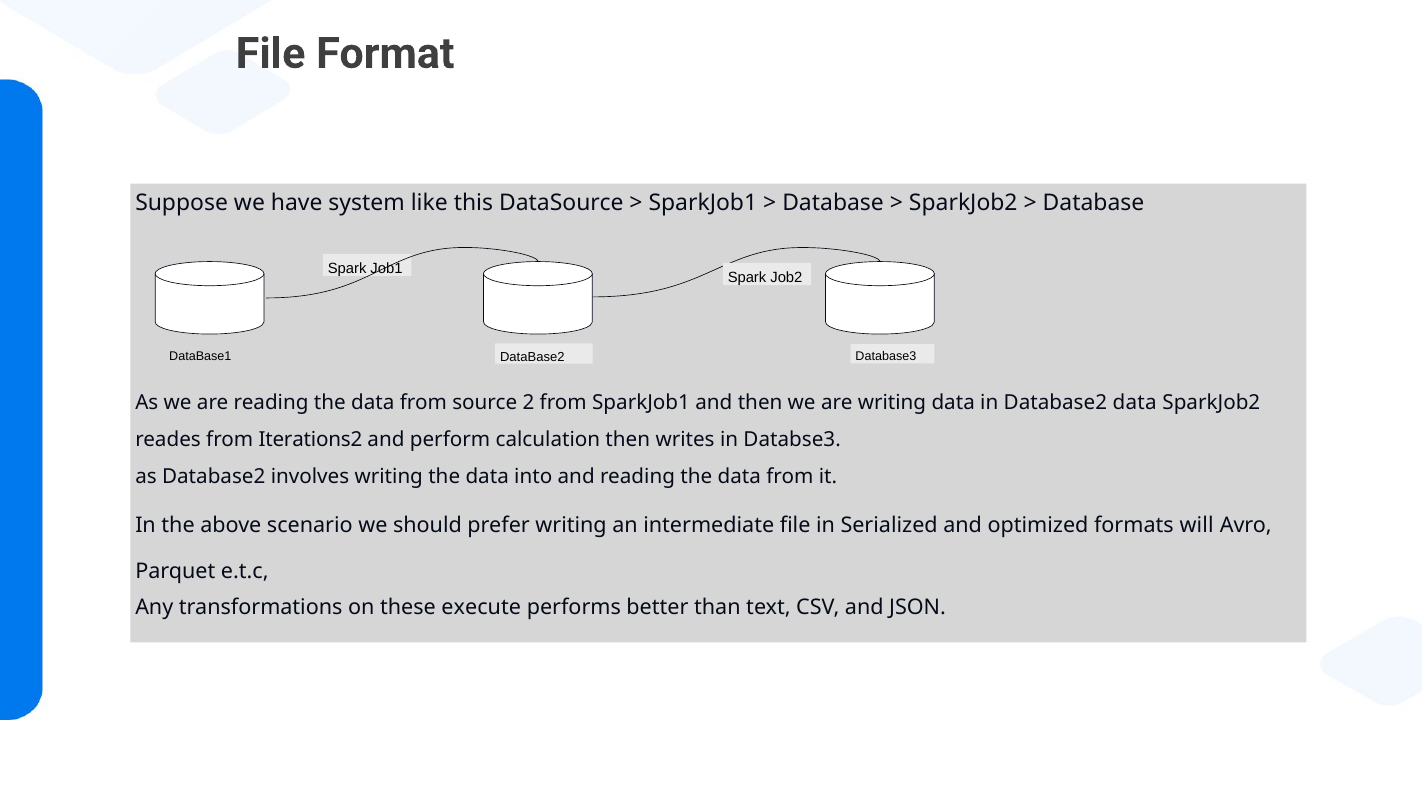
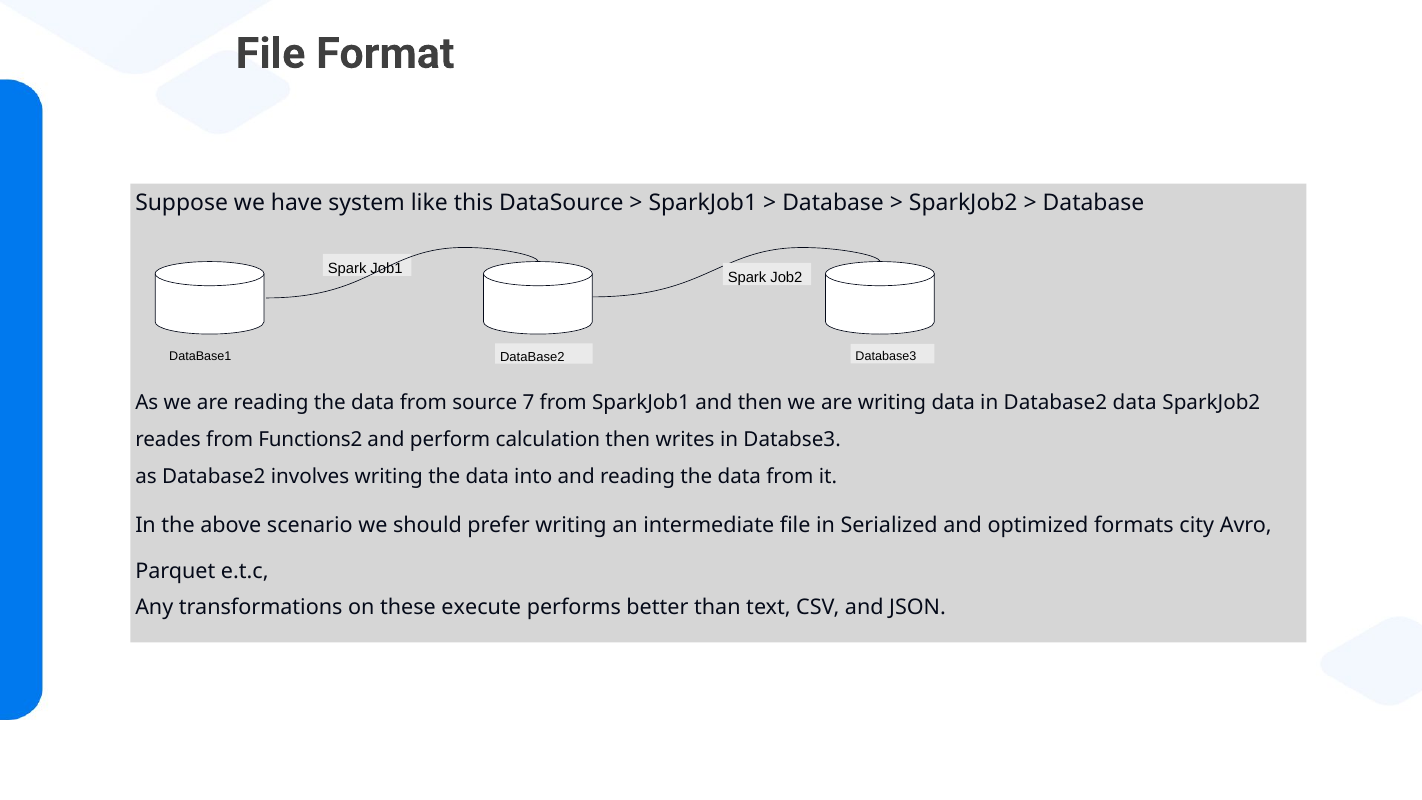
2: 2 -> 7
Iterations2: Iterations2 -> Functions2
will: will -> city
